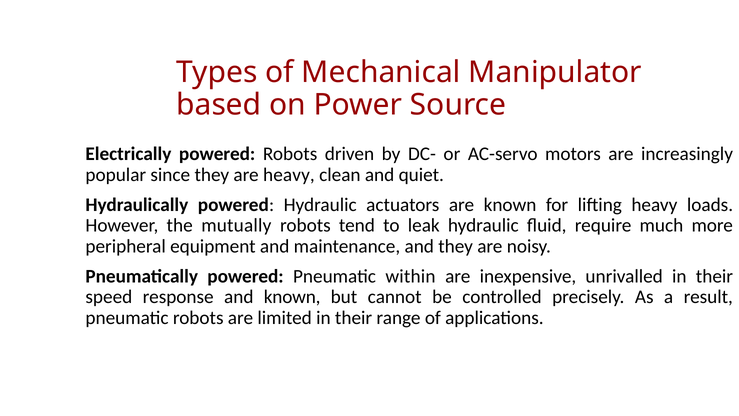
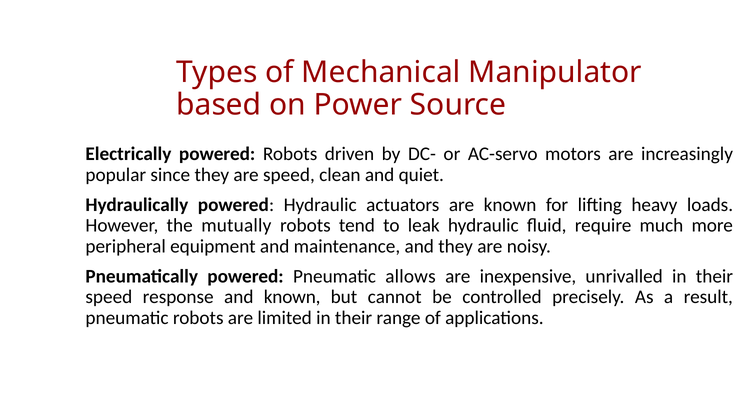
are heavy: heavy -> speed
within: within -> allows
